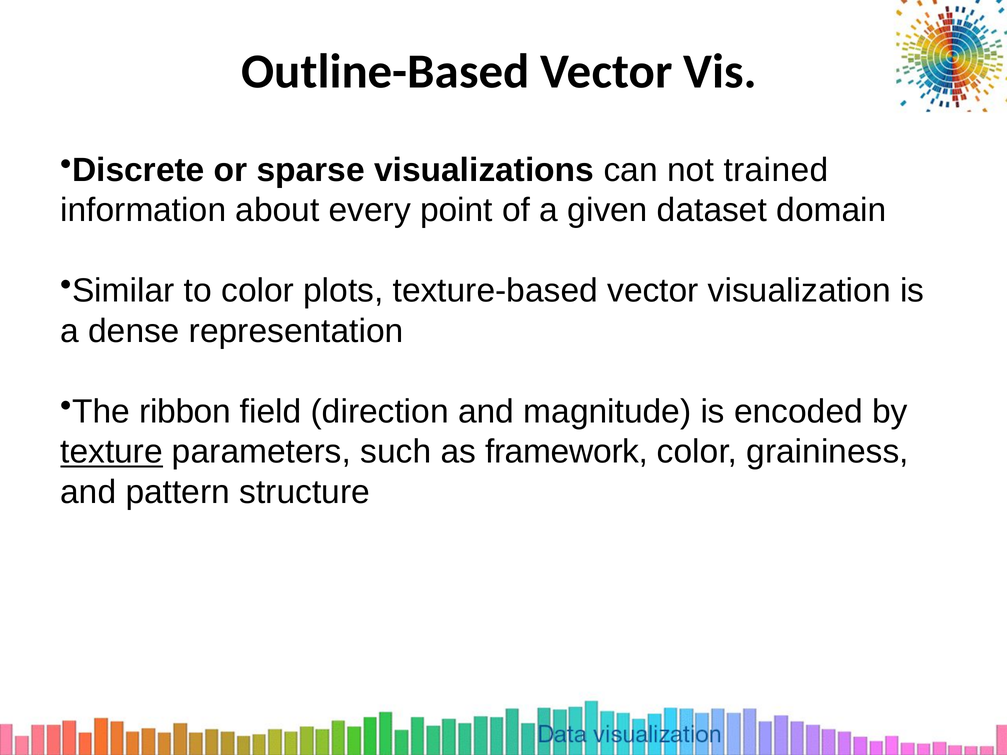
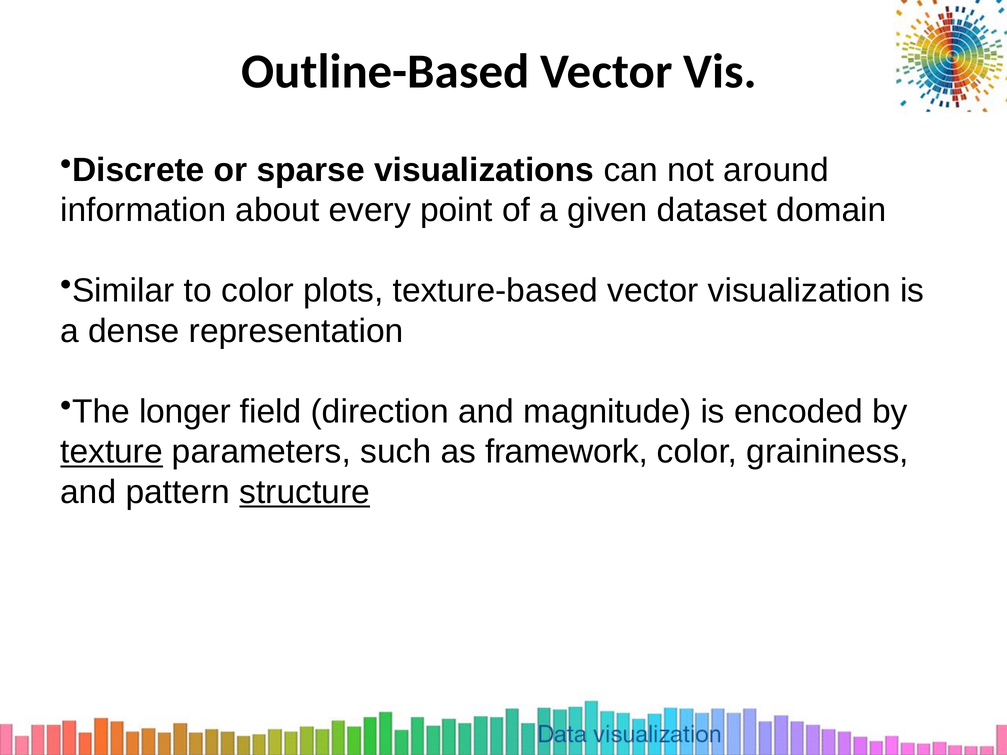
trained: trained -> around
ribbon: ribbon -> longer
structure underline: none -> present
